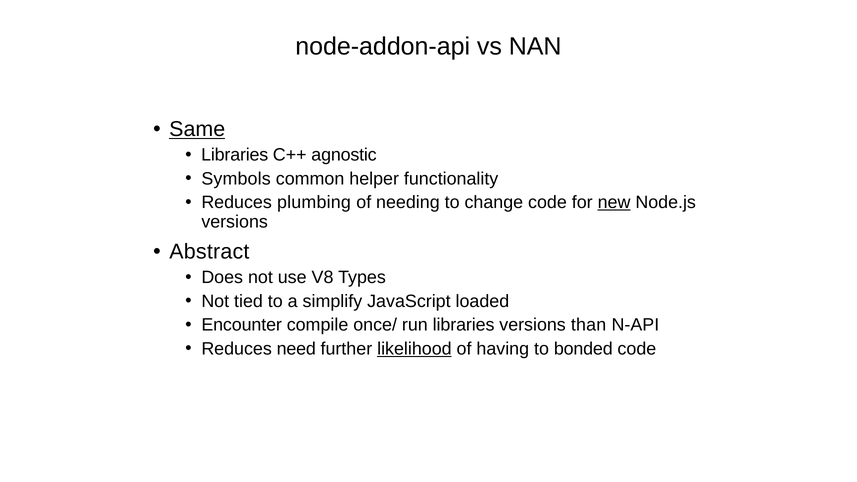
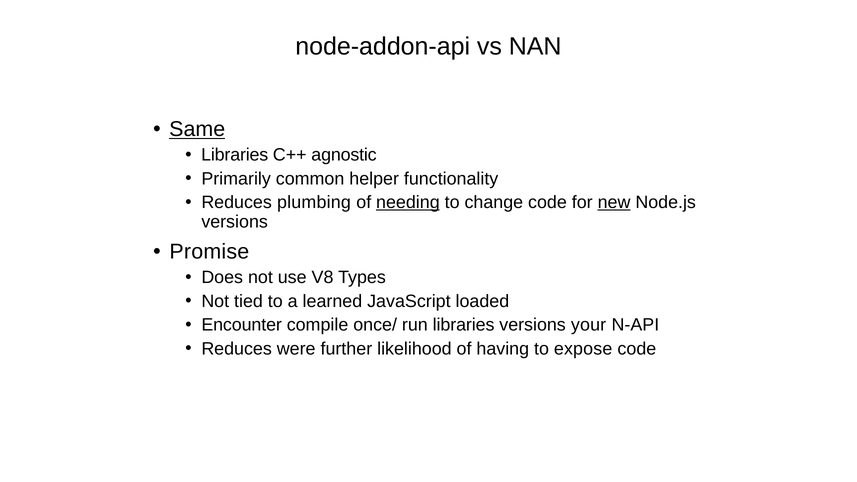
Symbols: Symbols -> Primarily
needing underline: none -> present
Abstract: Abstract -> Promise
simplify: simplify -> learned
than: than -> your
need: need -> were
likelihood underline: present -> none
bonded: bonded -> expose
